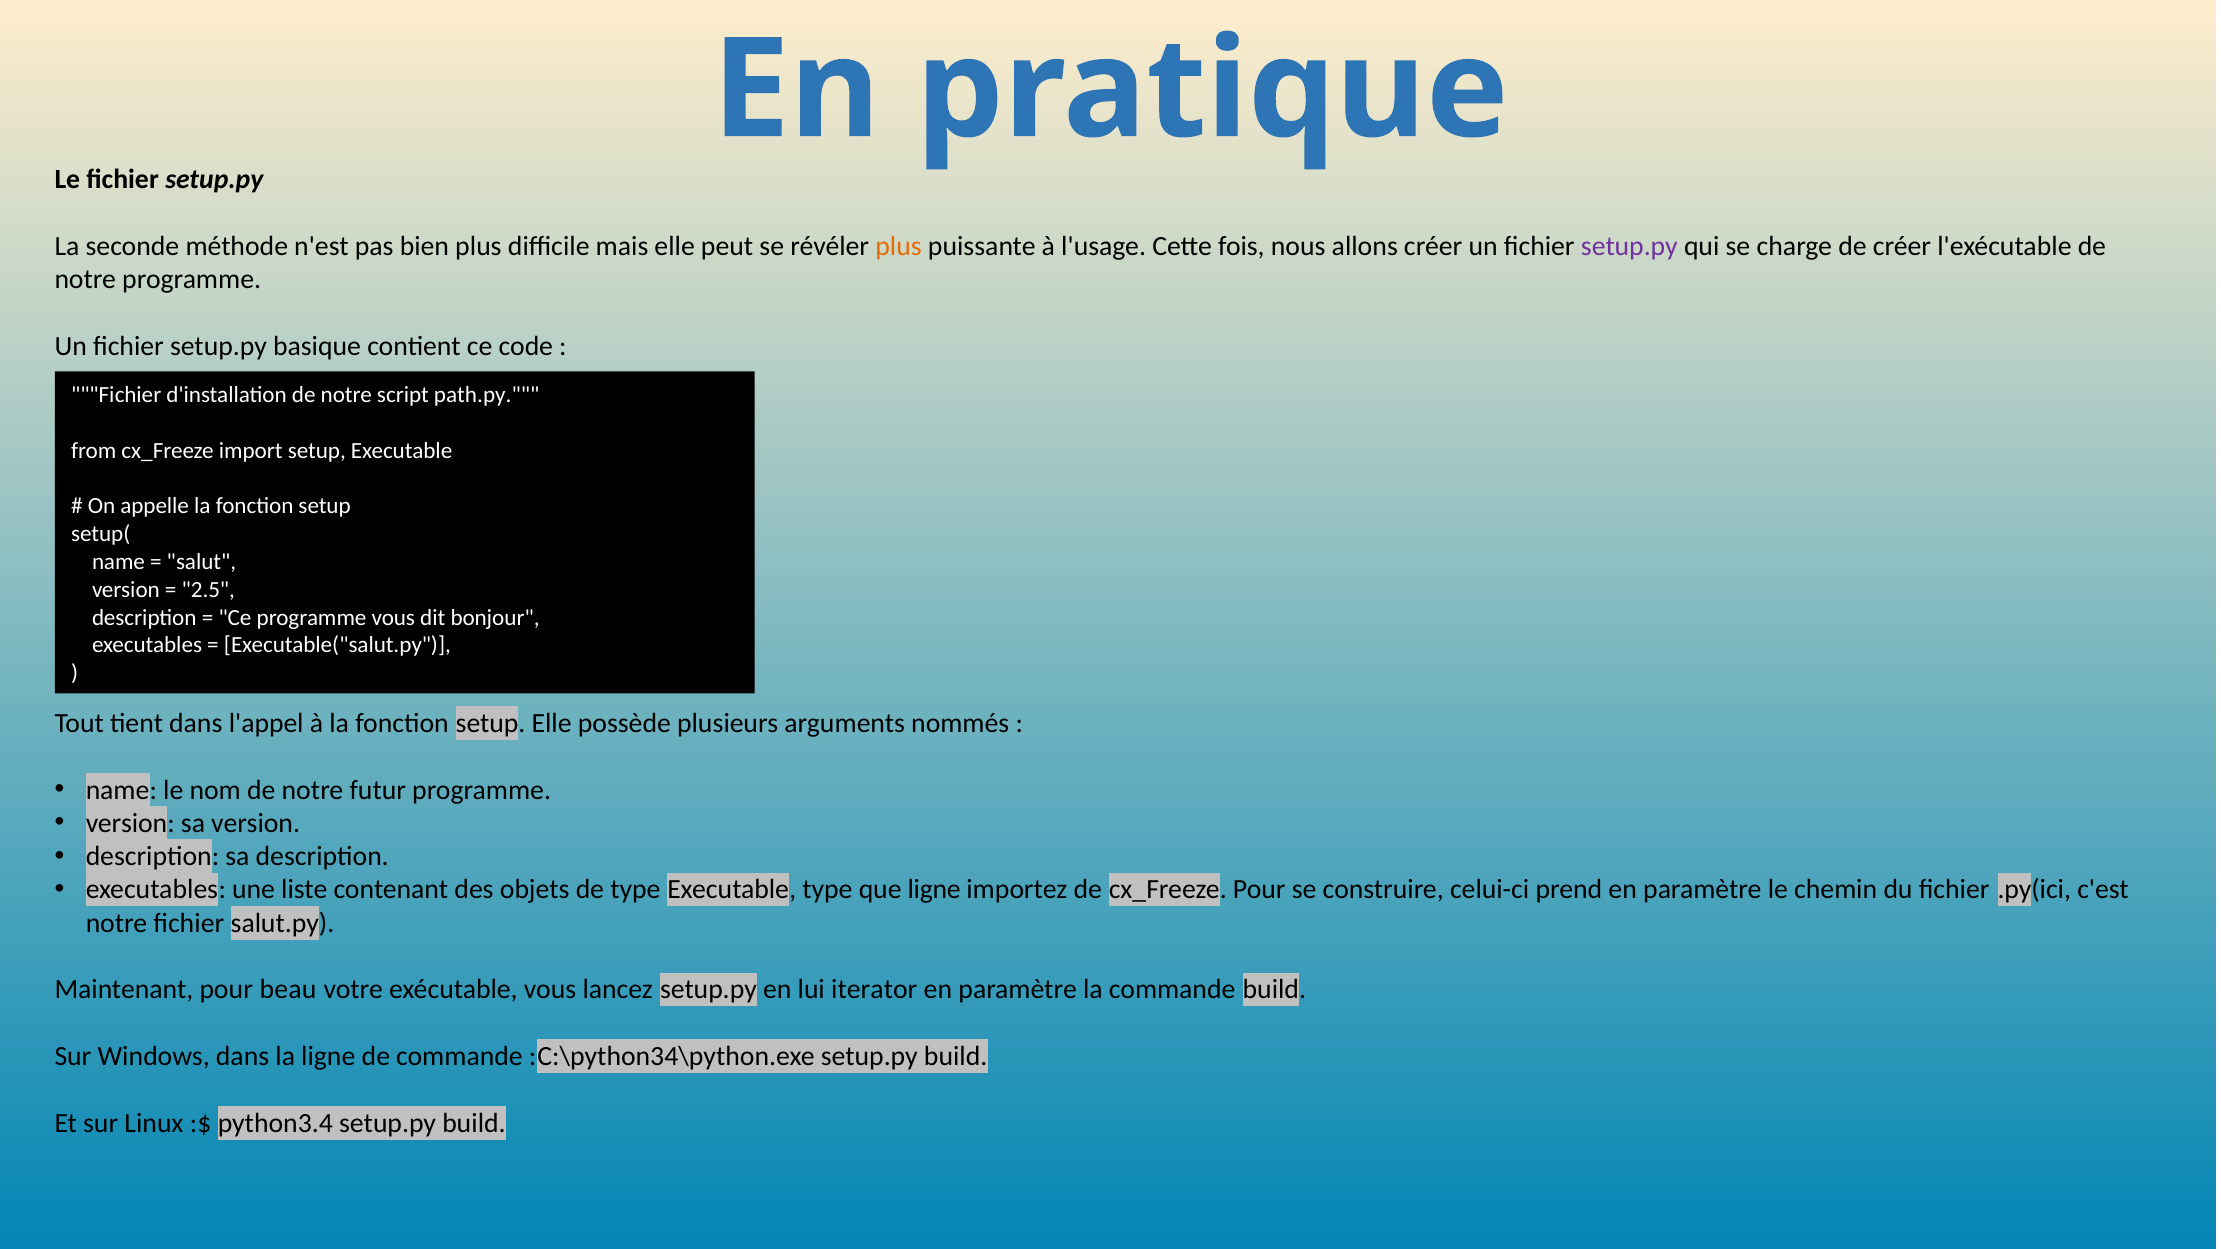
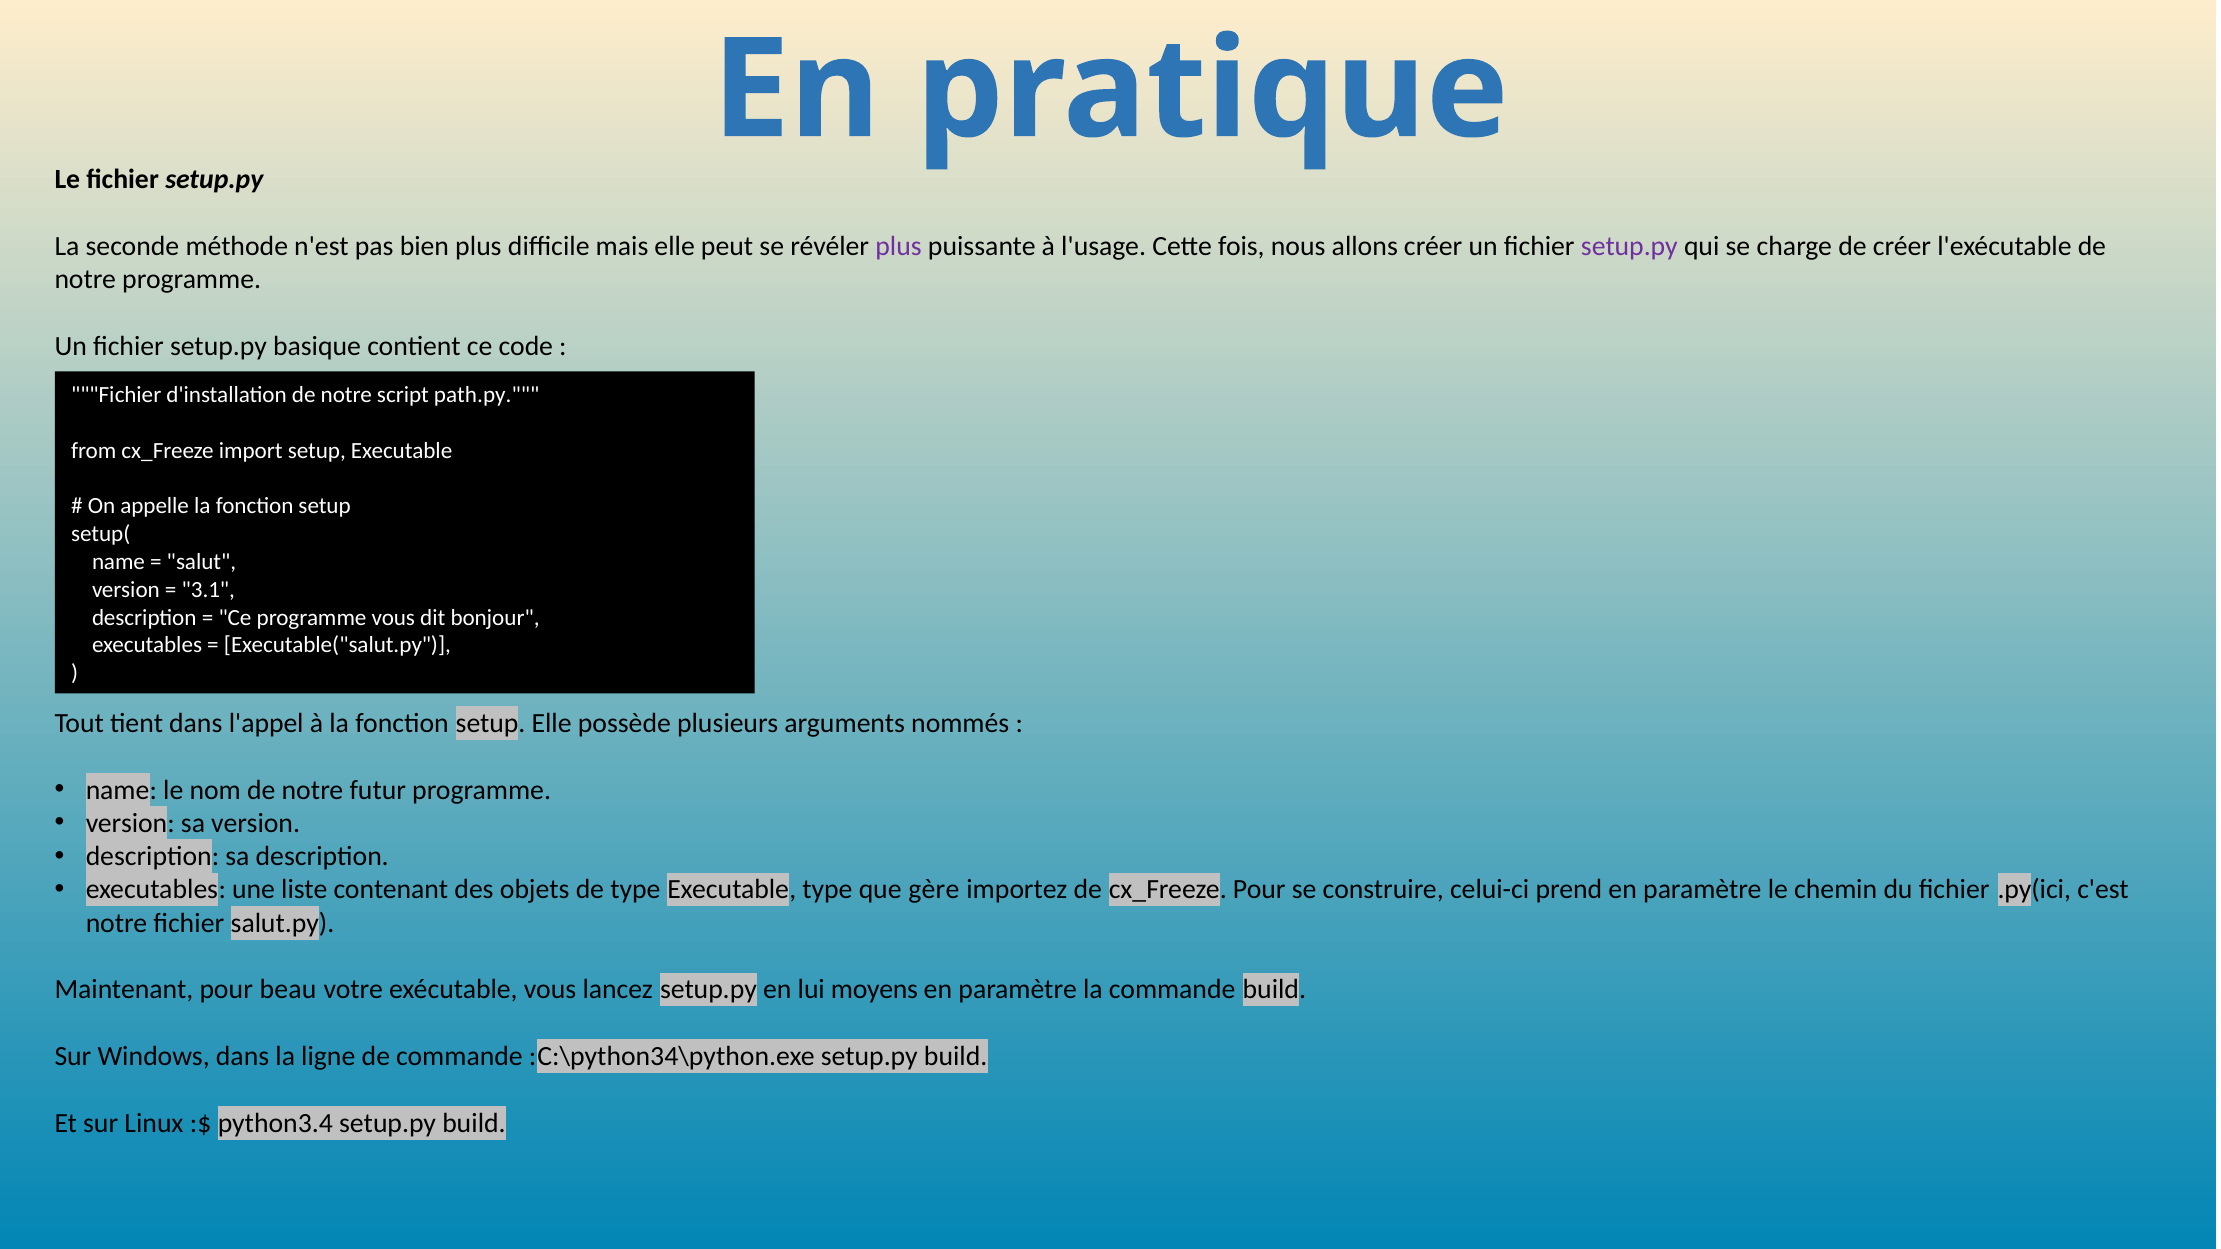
plus at (899, 246) colour: orange -> purple
2.5: 2.5 -> 3.1
que ligne: ligne -> gère
iterator: iterator -> moyens
